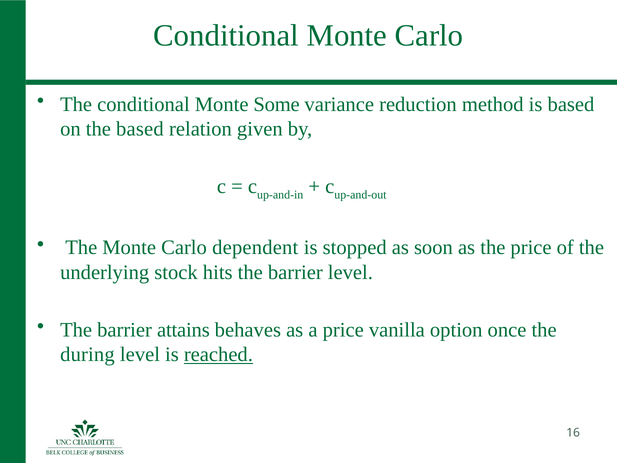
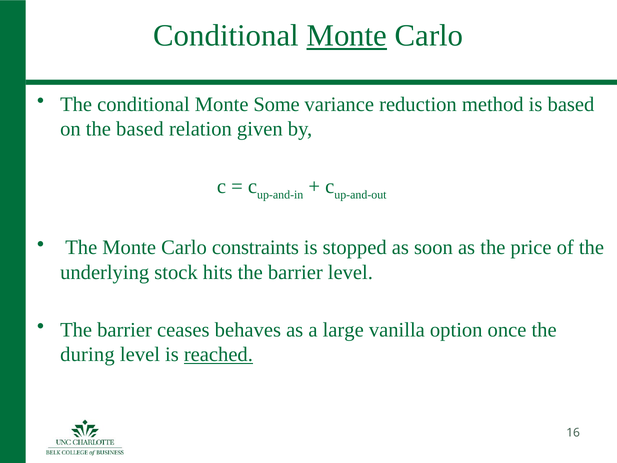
Monte at (347, 36) underline: none -> present
dependent: dependent -> constraints
attains: attains -> ceases
a price: price -> large
